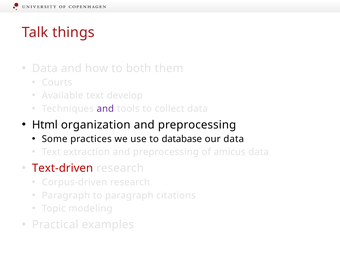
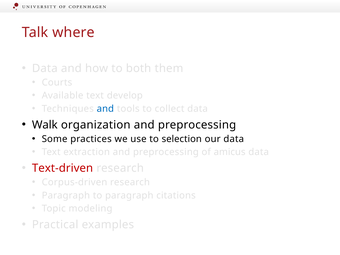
things: things -> where
and at (105, 109) colour: purple -> blue
Html: Html -> Walk
database: database -> selection
